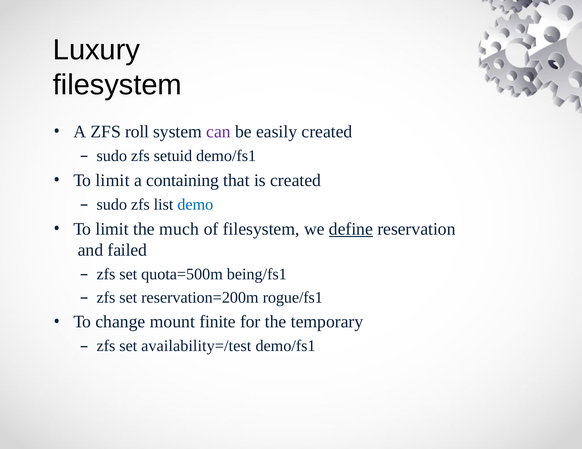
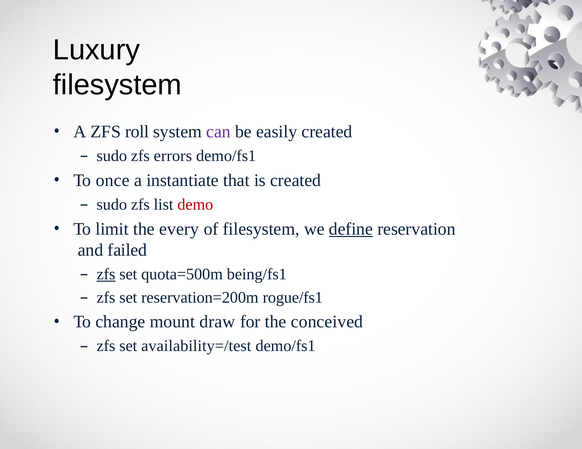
setuid: setuid -> errors
limit at (113, 181): limit -> once
containing: containing -> instantiate
demo colour: blue -> red
much: much -> every
zfs at (106, 275) underline: none -> present
finite: finite -> draw
temporary: temporary -> conceived
